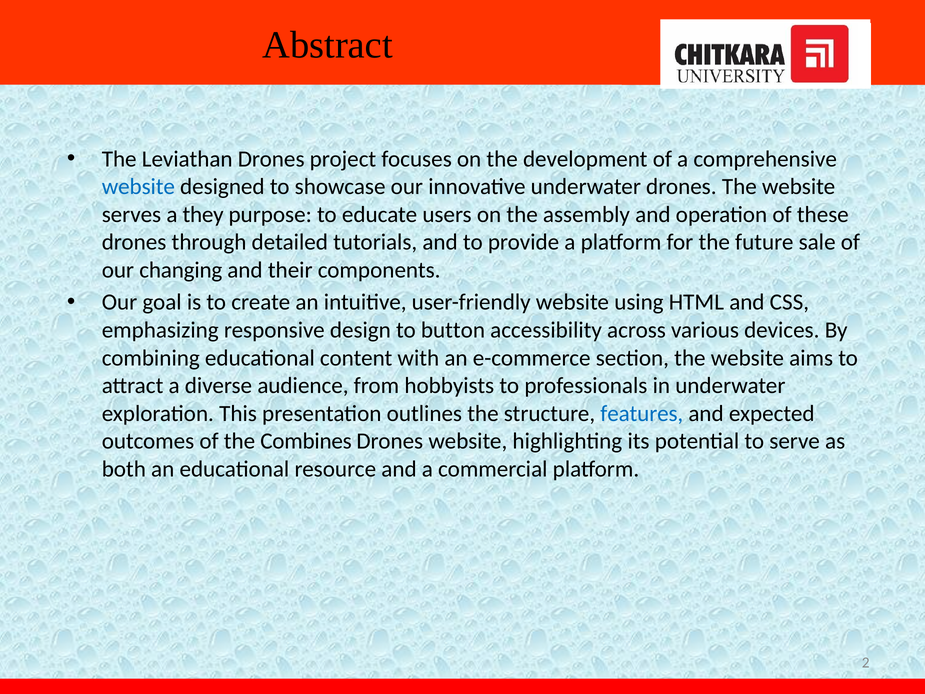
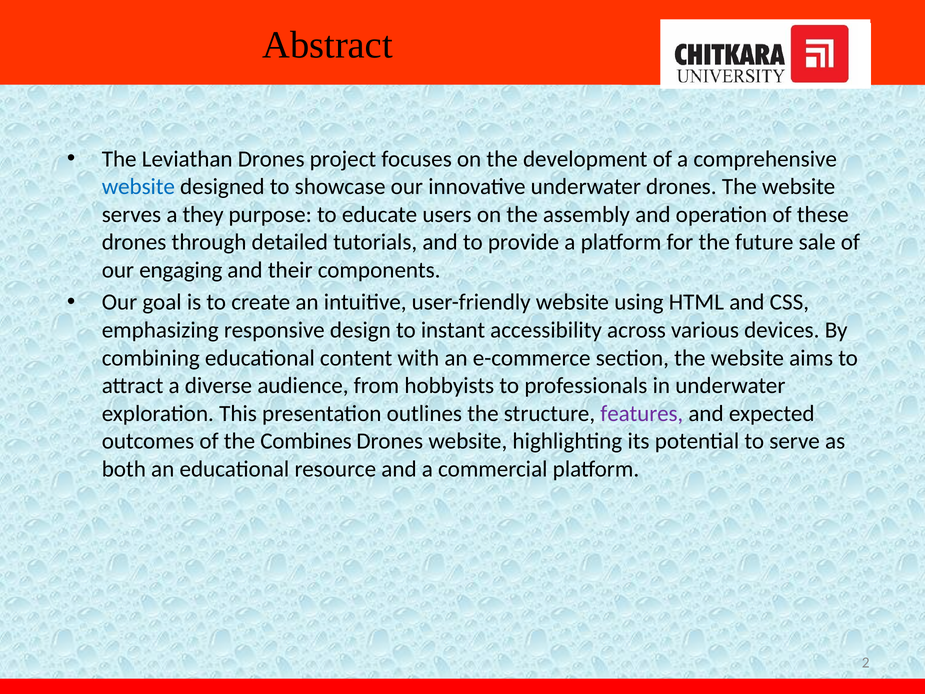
changing: changing -> engaging
button: button -> instant
features colour: blue -> purple
